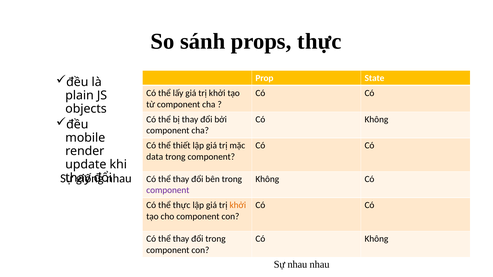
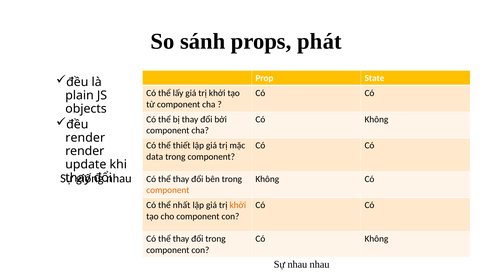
props thực: thực -> phát
mobile at (85, 138): mobile -> render
component at (168, 190) colour: purple -> orange
thể thực: thực -> nhất
